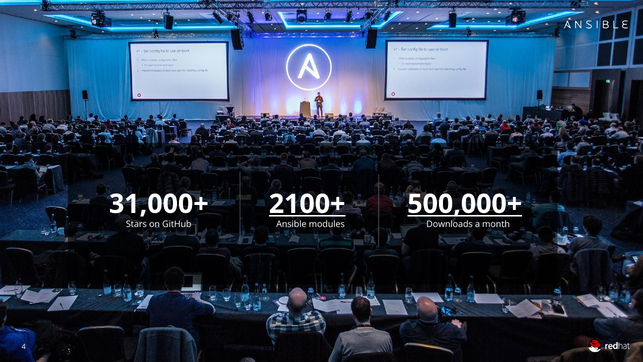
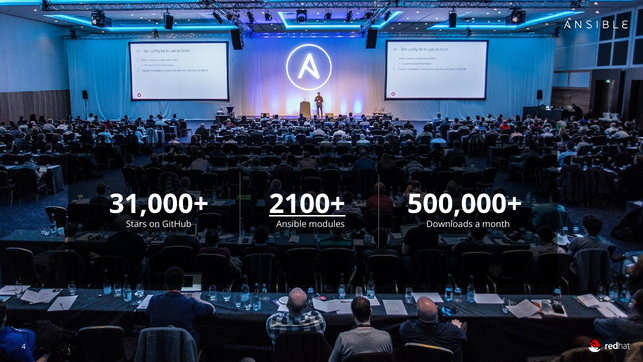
500,000+ underline: present -> none
